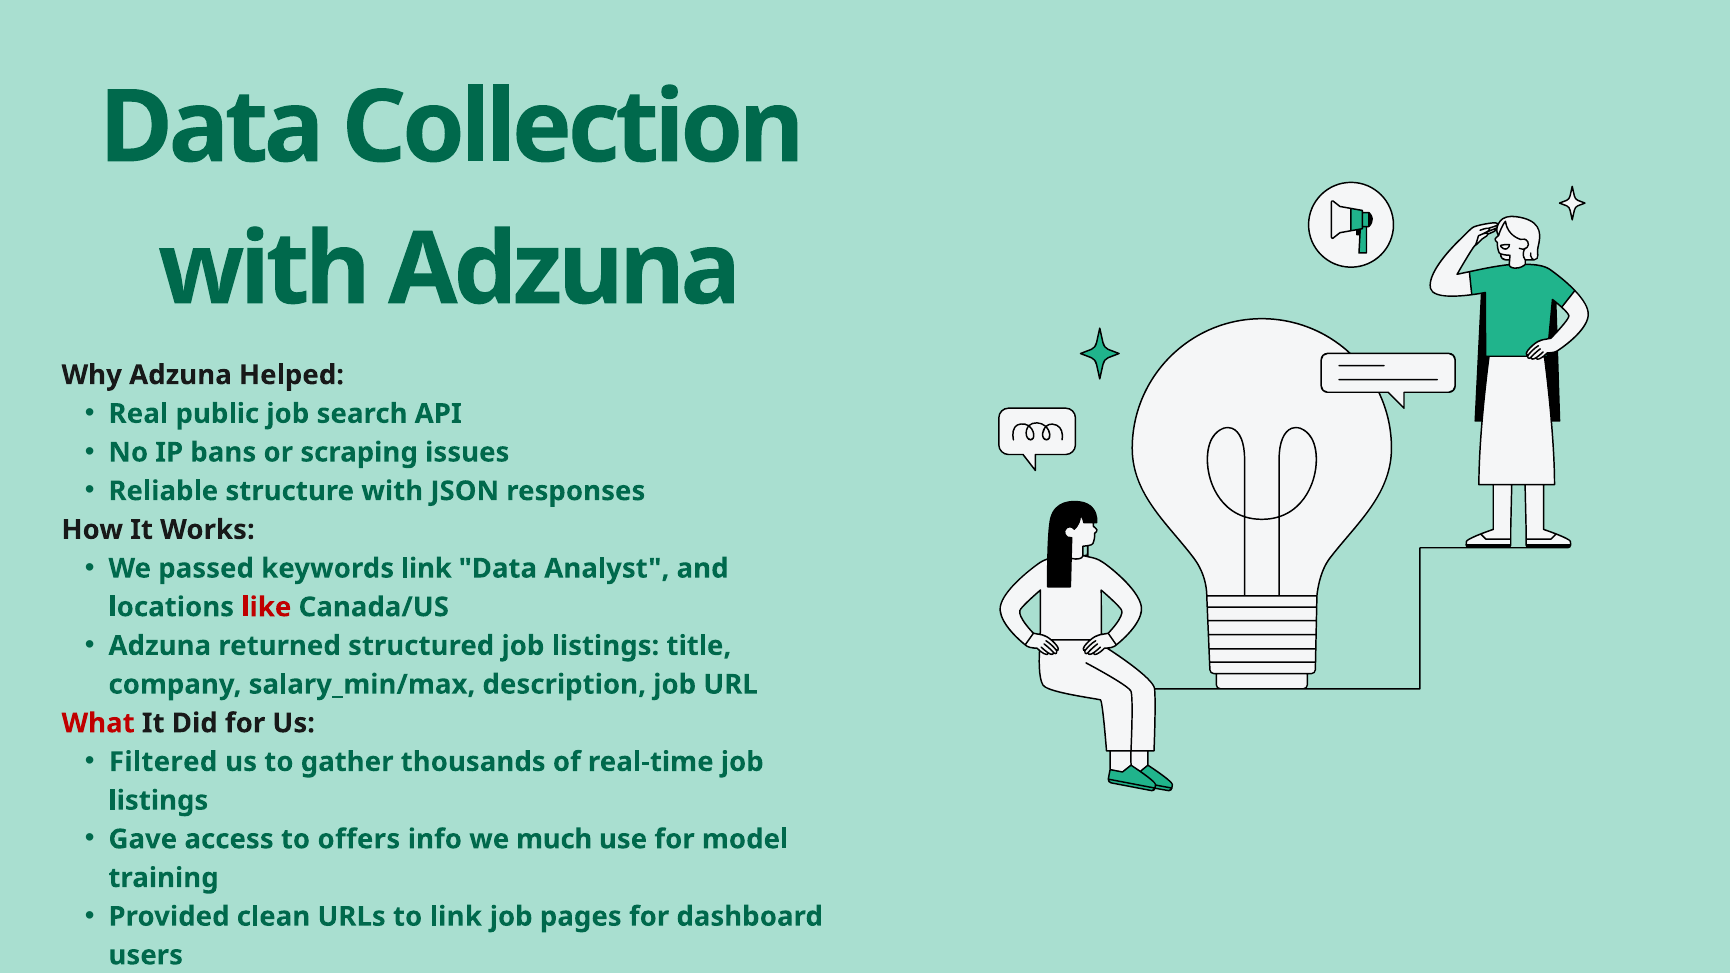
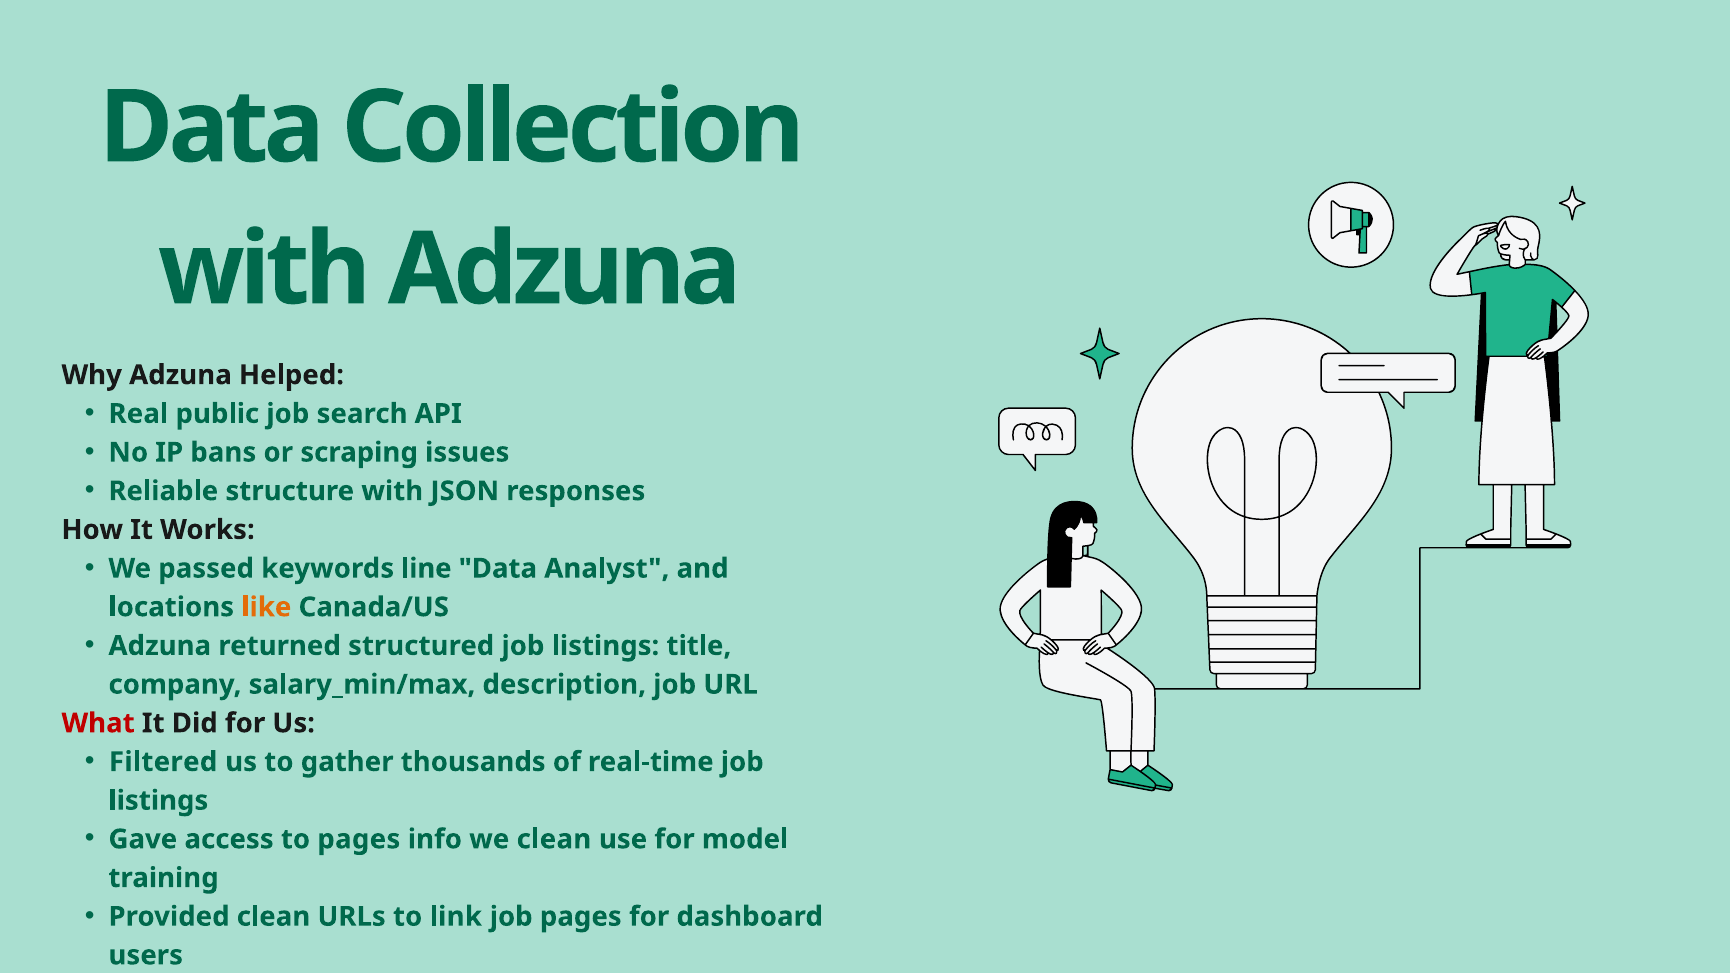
keywords link: link -> line
like colour: red -> orange
to offers: offers -> pages
we much: much -> clean
